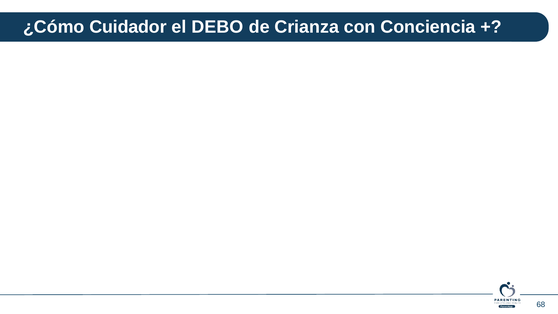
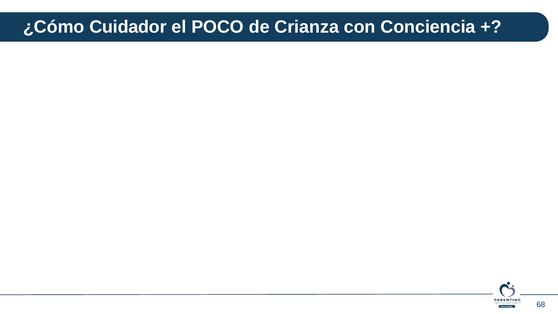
DEBO: DEBO -> POCO
